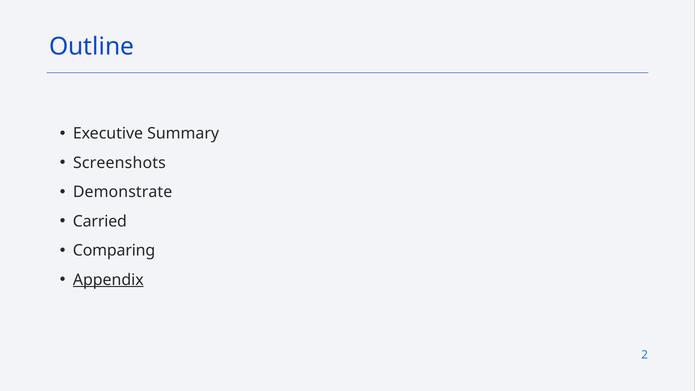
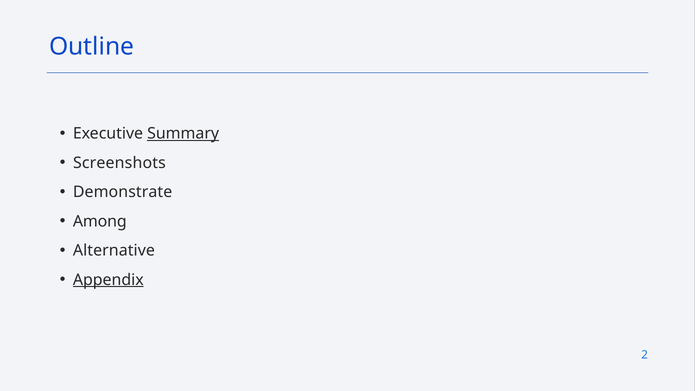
Summary underline: none -> present
Carried: Carried -> Among
Comparing: Comparing -> Alternative
